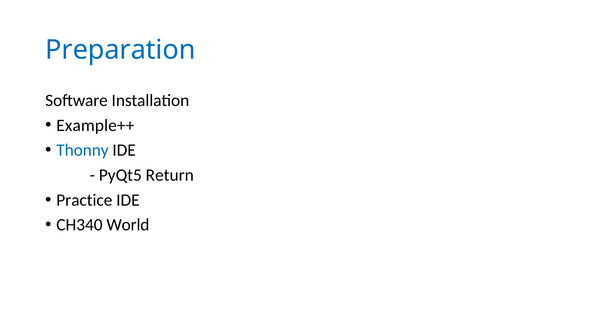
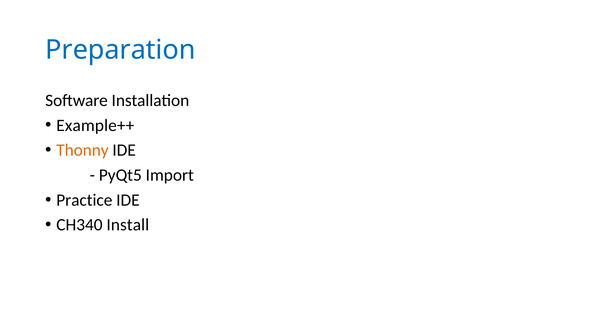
Thonny colour: blue -> orange
Return: Return -> Import
World: World -> Install
